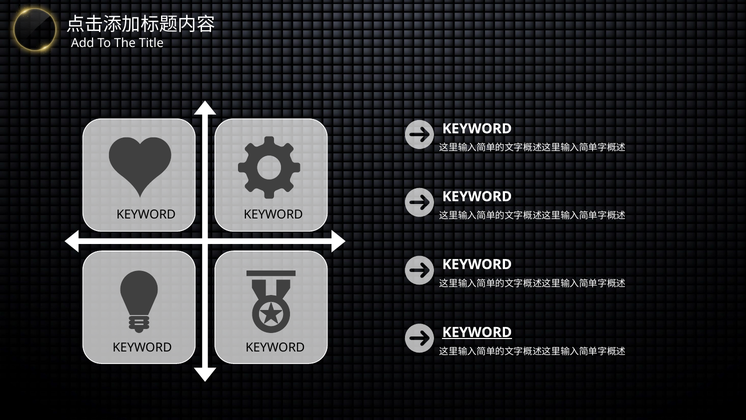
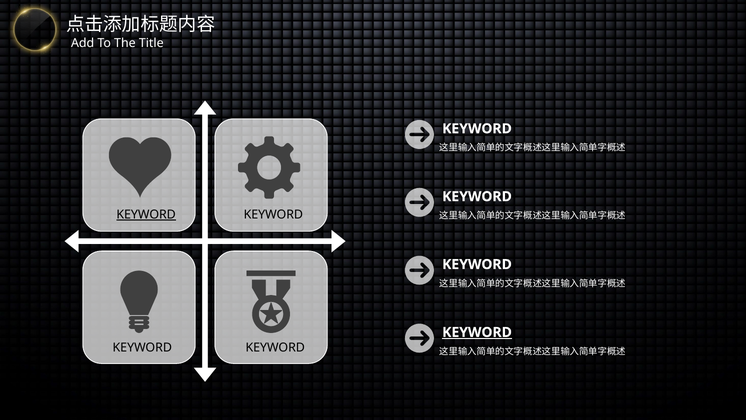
KEYWORD at (146, 214) underline: none -> present
